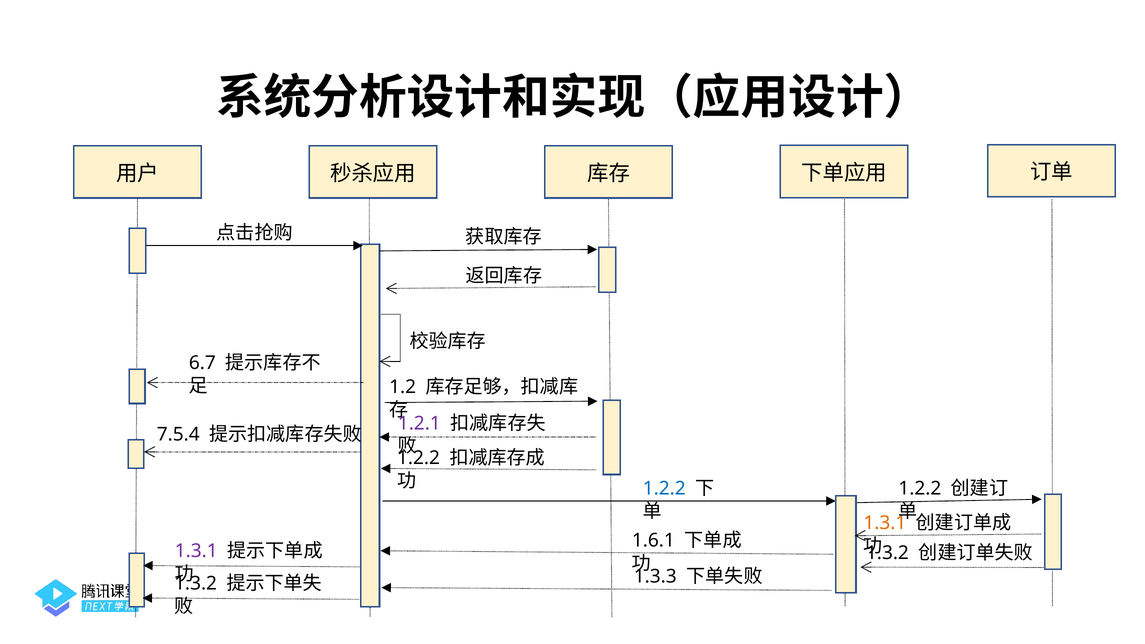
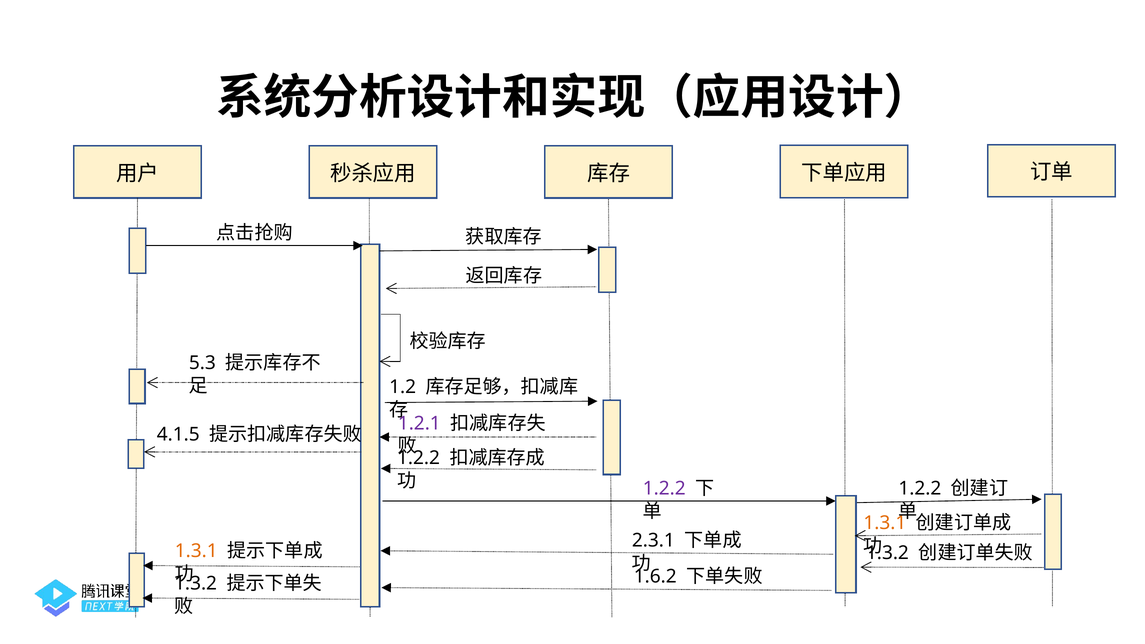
6.7: 6.7 -> 5.3
7.5.4: 7.5.4 -> 4.1.5
1.2.2 at (664, 489) colour: blue -> purple
1.6.1: 1.6.1 -> 2.3.1
1.3.1 at (196, 551) colour: purple -> orange
1.3.3: 1.3.3 -> 1.6.2
